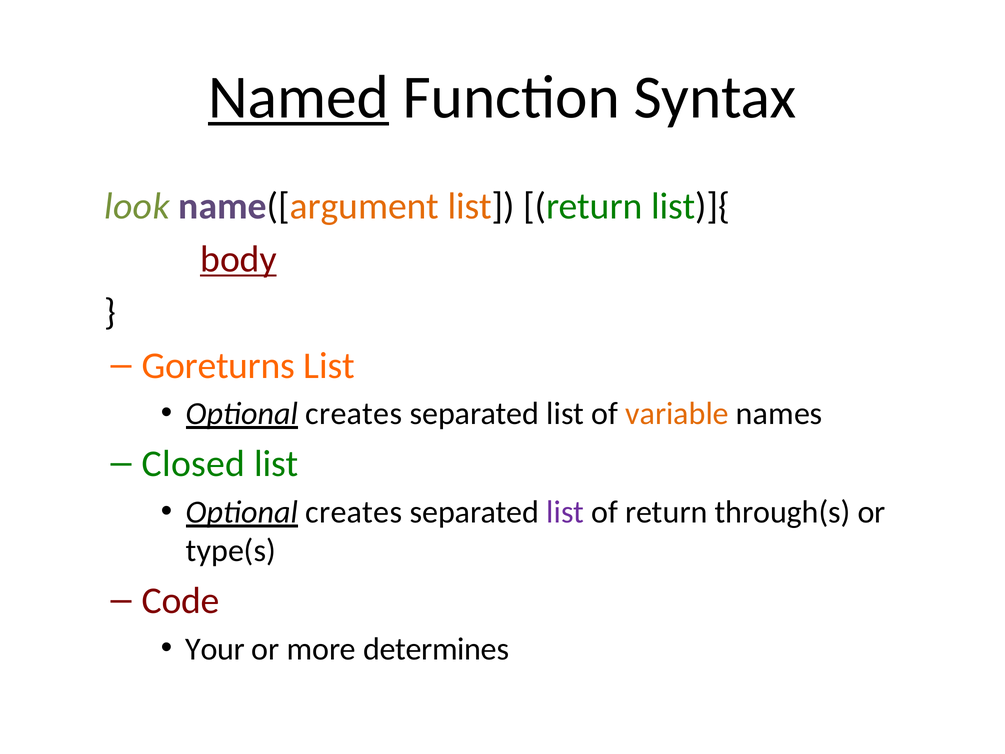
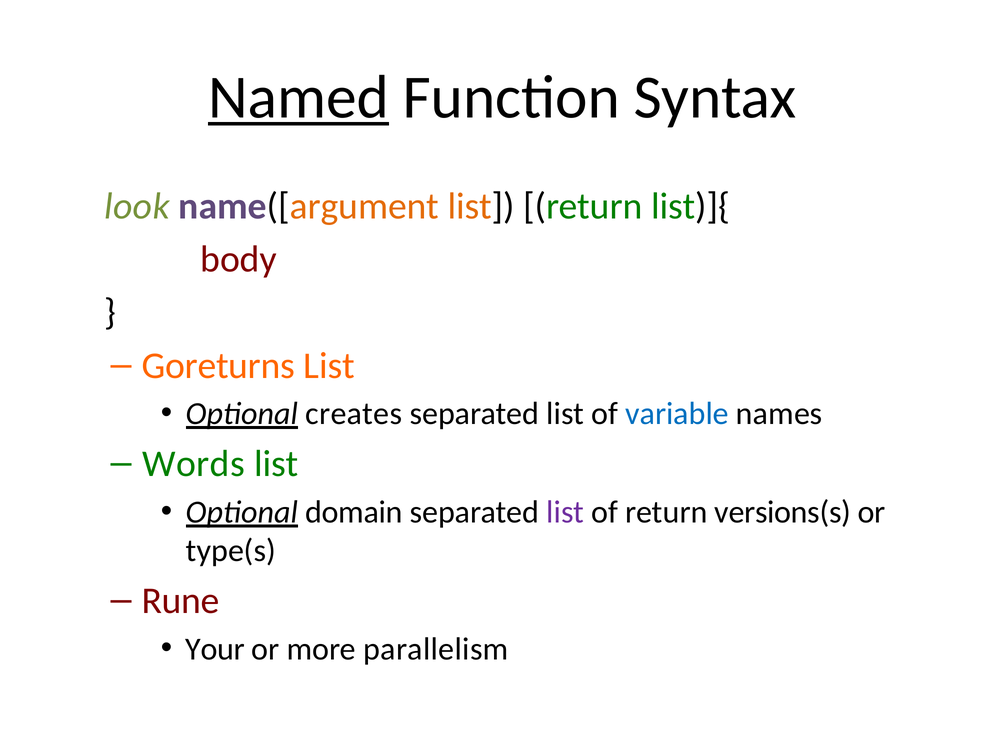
body underline: present -> none
variable colour: orange -> blue
Closed: Closed -> Words
creates at (354, 512): creates -> domain
through(s: through(s -> versions(s
Code: Code -> Rune
determines: determines -> parallelism
